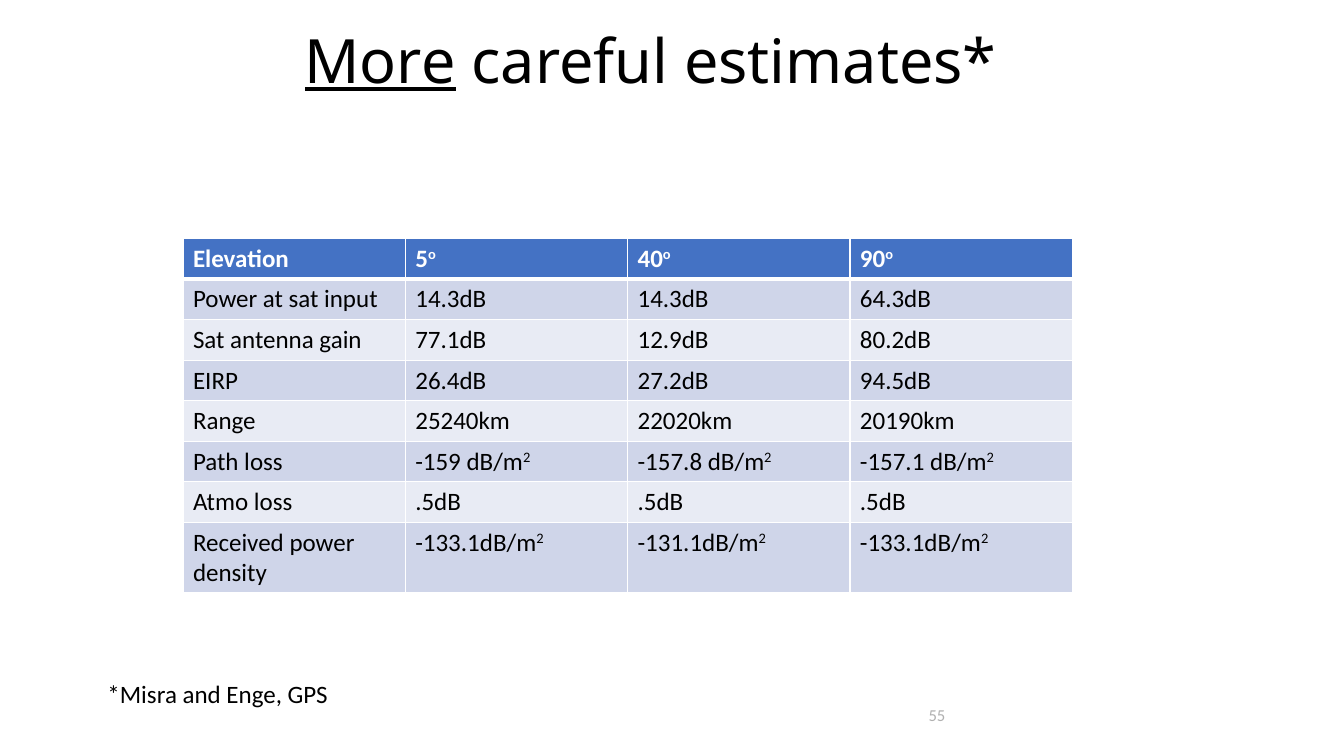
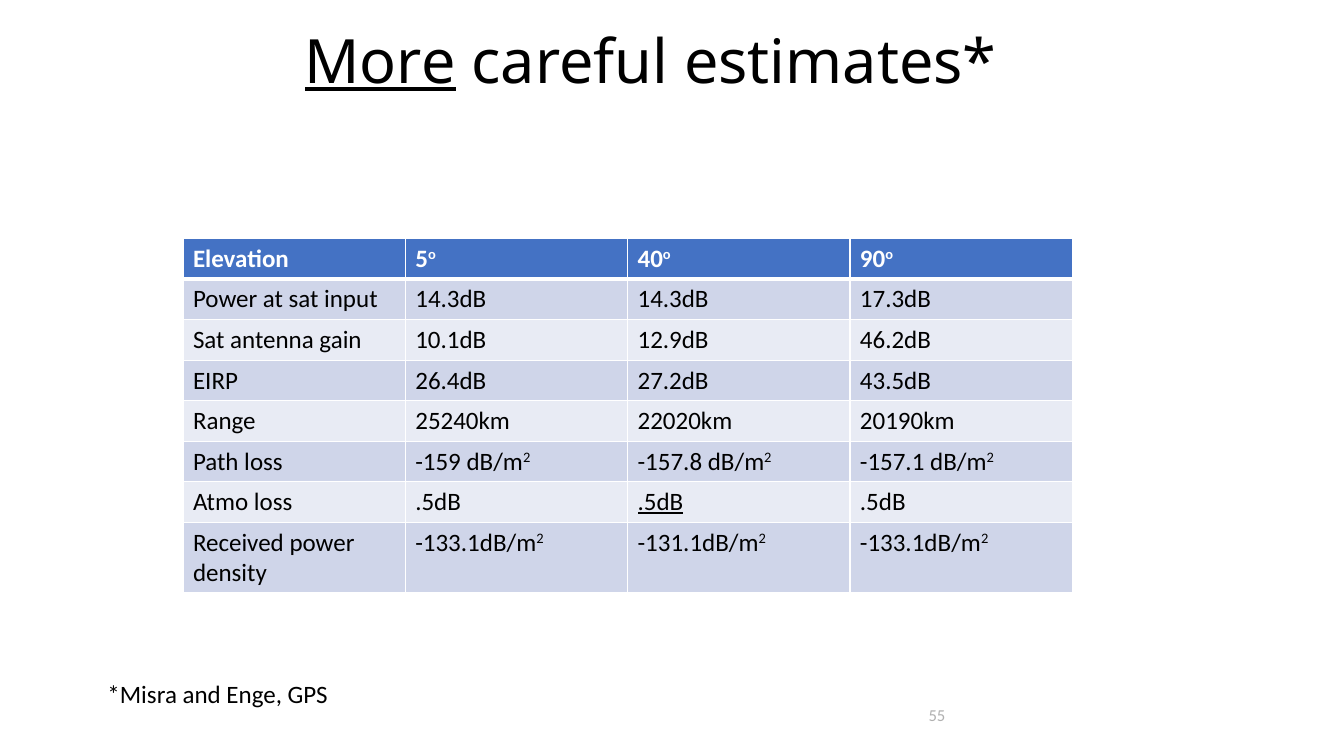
64.3dB: 64.3dB -> 17.3dB
77.1dB: 77.1dB -> 10.1dB
80.2dB: 80.2dB -> 46.2dB
94.5dB: 94.5dB -> 43.5dB
.5dB at (660, 503) underline: none -> present
